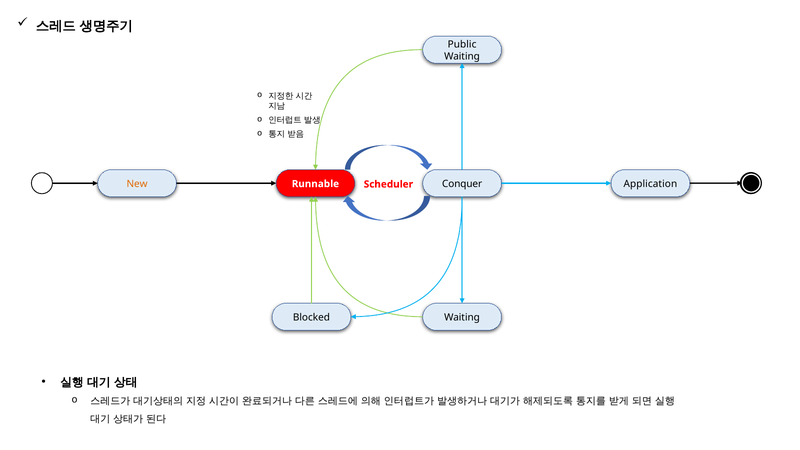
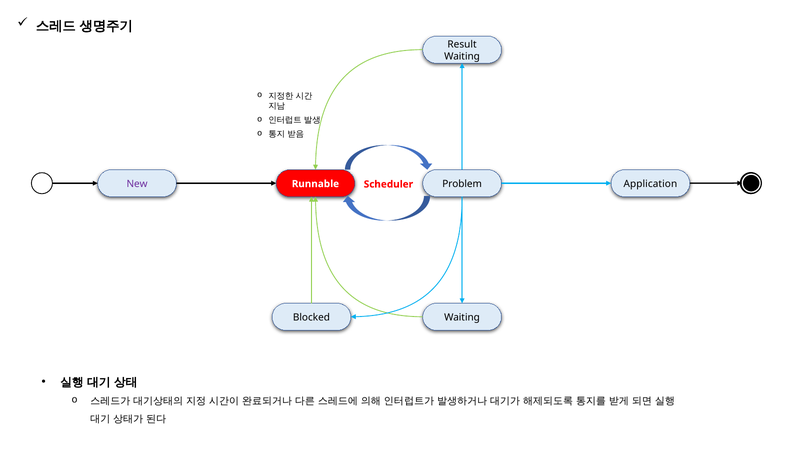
Public: Public -> Result
New colour: orange -> purple
Conquer: Conquer -> Problem
